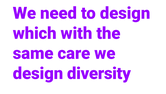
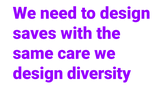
which: which -> saves
